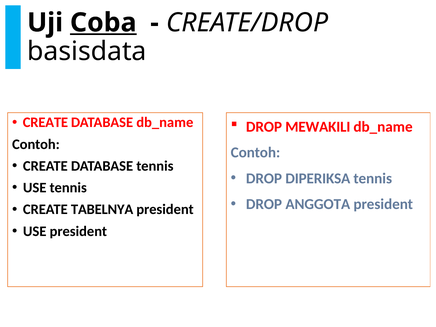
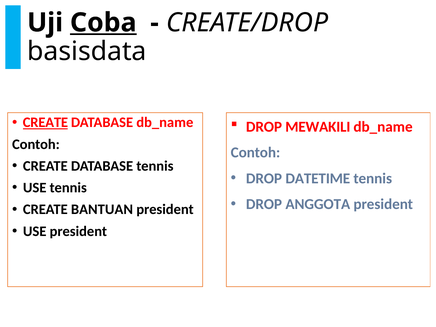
CREATE at (45, 123) underline: none -> present
DIPERIKSA: DIPERIKSA -> DATETIME
TABELNYA: TABELNYA -> BANTUAN
